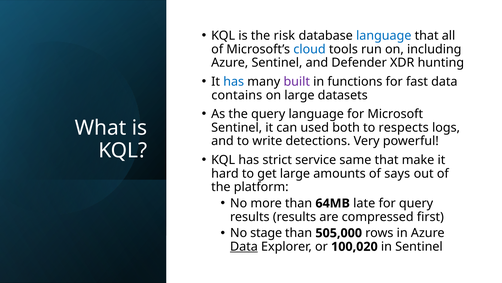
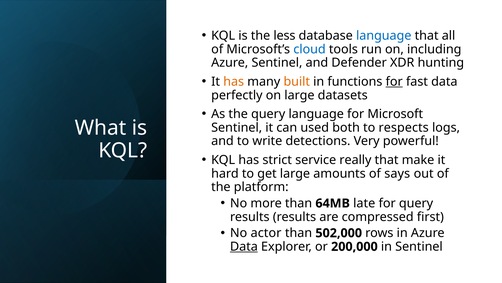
risk: risk -> less
has at (234, 81) colour: blue -> orange
built colour: purple -> orange
for at (394, 81) underline: none -> present
contains: contains -> perfectly
same: same -> really
stage: stage -> actor
505,000: 505,000 -> 502,000
100,020: 100,020 -> 200,000
